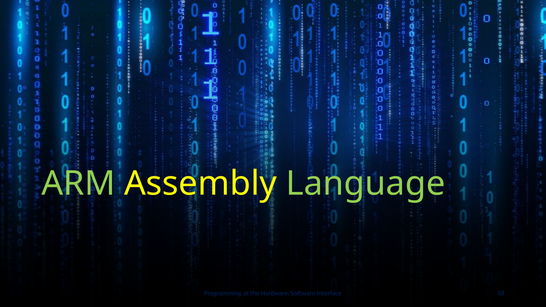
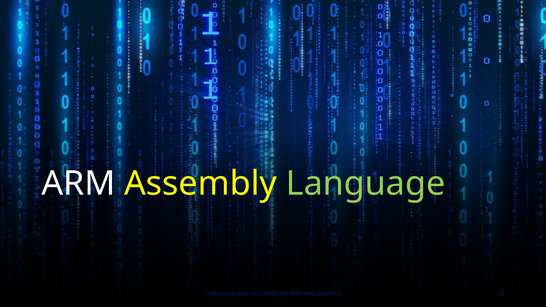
ARM colour: light green -> white
